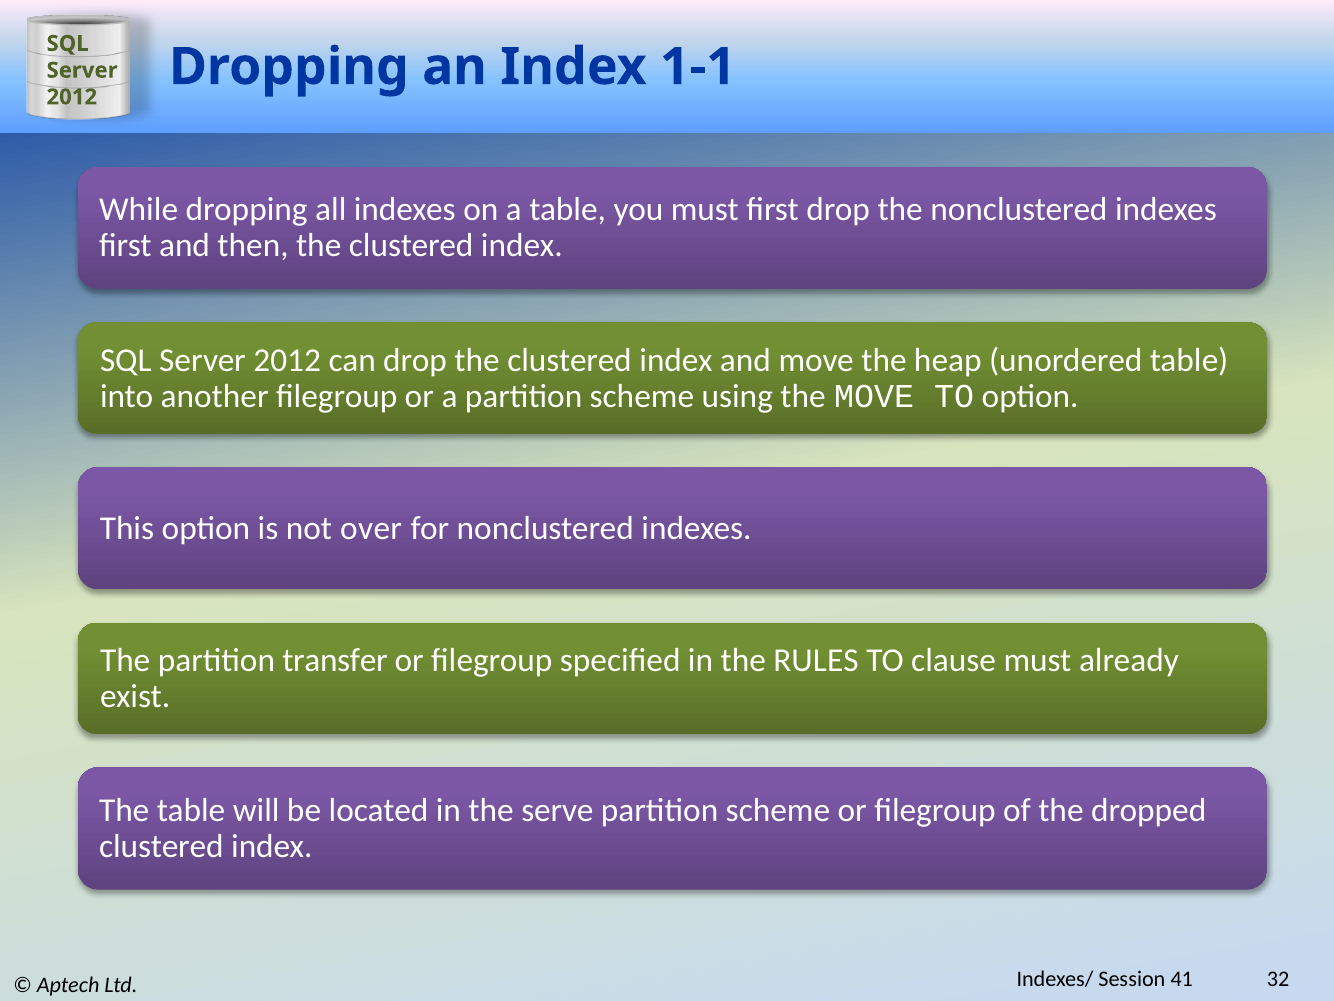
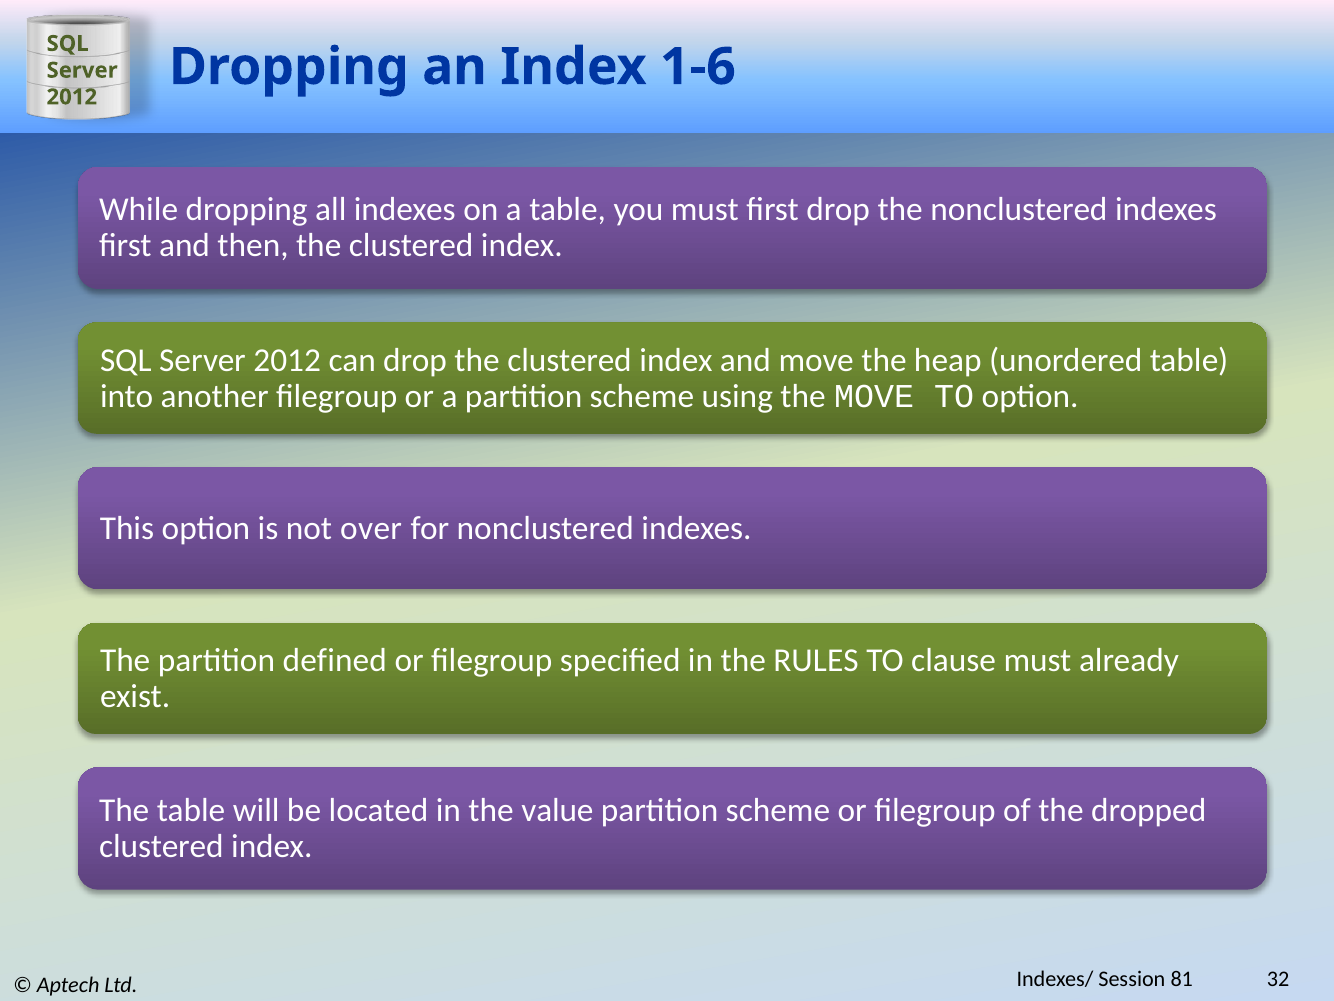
1-1: 1-1 -> 1-6
transfer: transfer -> defined
serve: serve -> value
41: 41 -> 81
